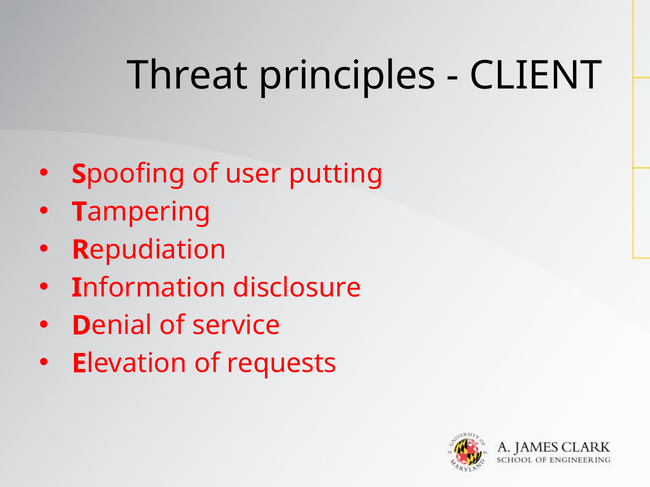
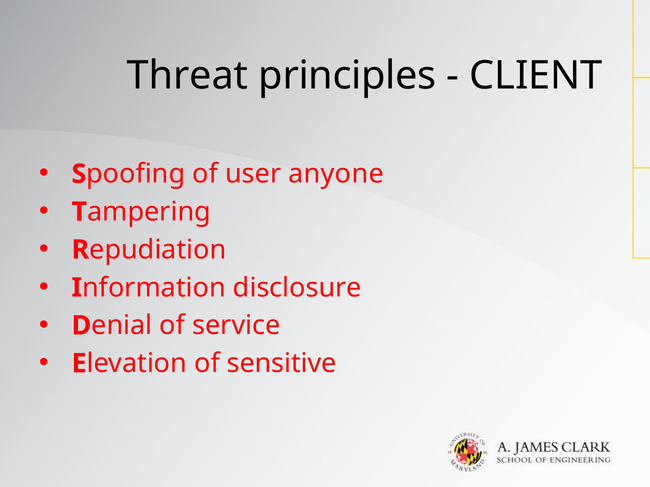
putting: putting -> anyone
requests: requests -> sensitive
